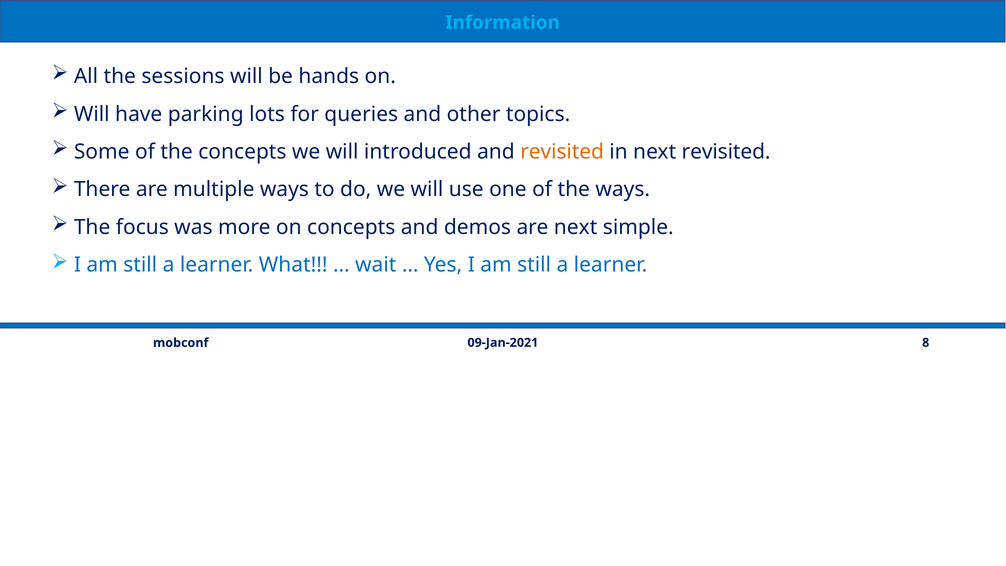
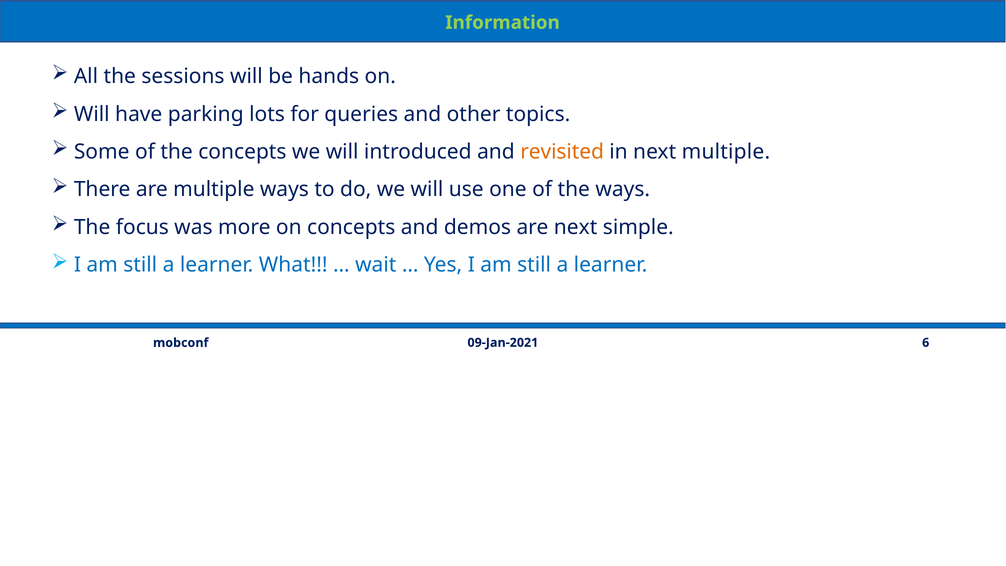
Information colour: light blue -> light green
next revisited: revisited -> multiple
8: 8 -> 6
